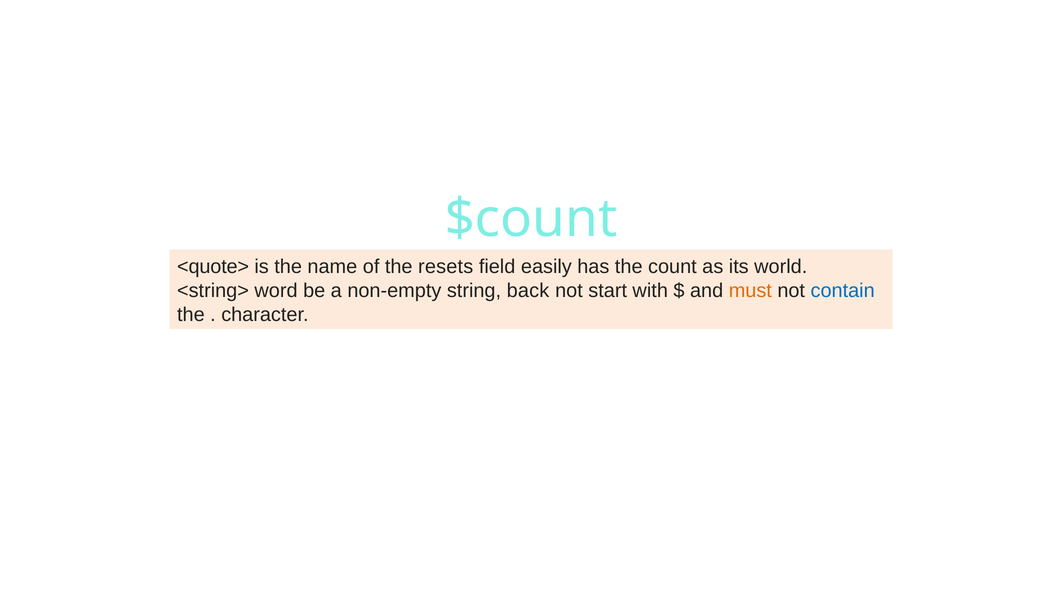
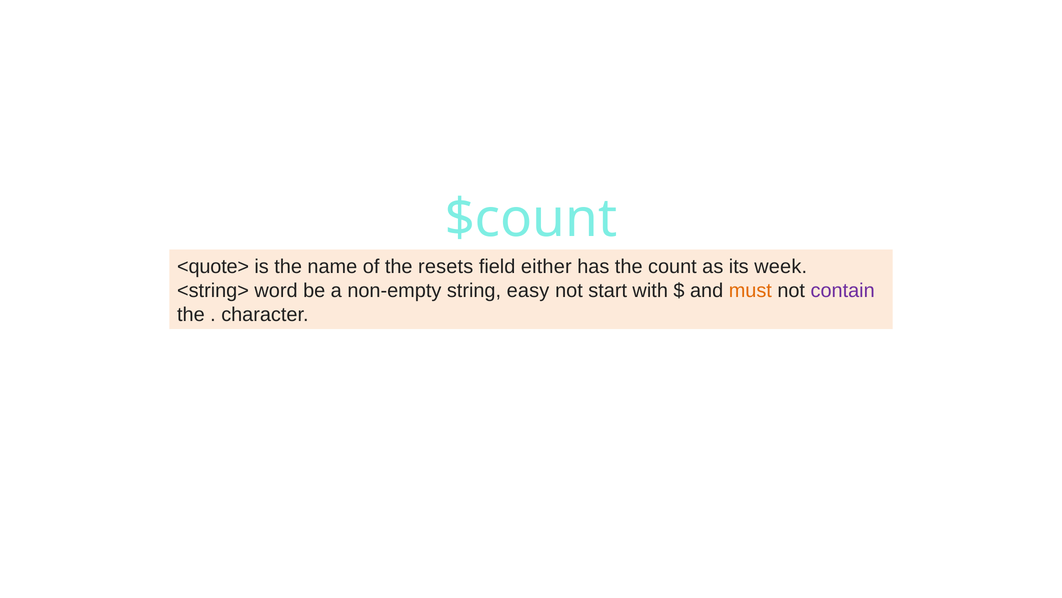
easily: easily -> either
world: world -> week
back: back -> easy
contain colour: blue -> purple
